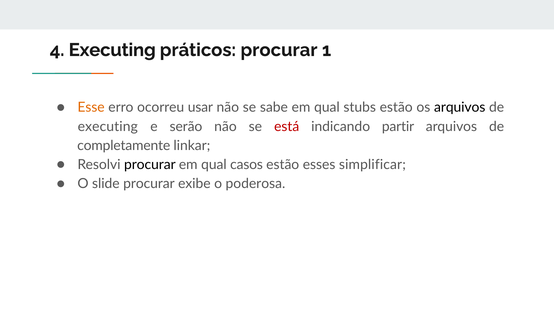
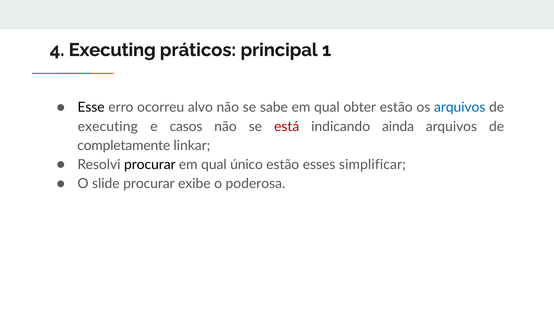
práticos procurar: procurar -> principal
Esse colour: orange -> black
usar: usar -> alvo
stubs: stubs -> obter
arquivos at (460, 108) colour: black -> blue
serão: serão -> casos
partir: partir -> ainda
casos: casos -> único
